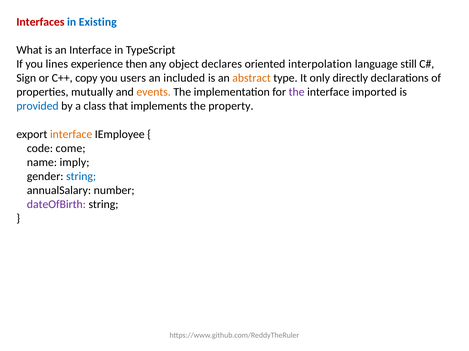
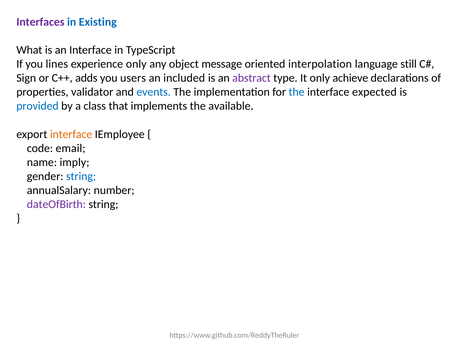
Interfaces colour: red -> purple
experience then: then -> only
declares: declares -> message
copy: copy -> adds
abstract colour: orange -> purple
directly: directly -> achieve
mutually: mutually -> validator
events colour: orange -> blue
the at (297, 92) colour: purple -> blue
imported: imported -> expected
property: property -> available
come: come -> email
